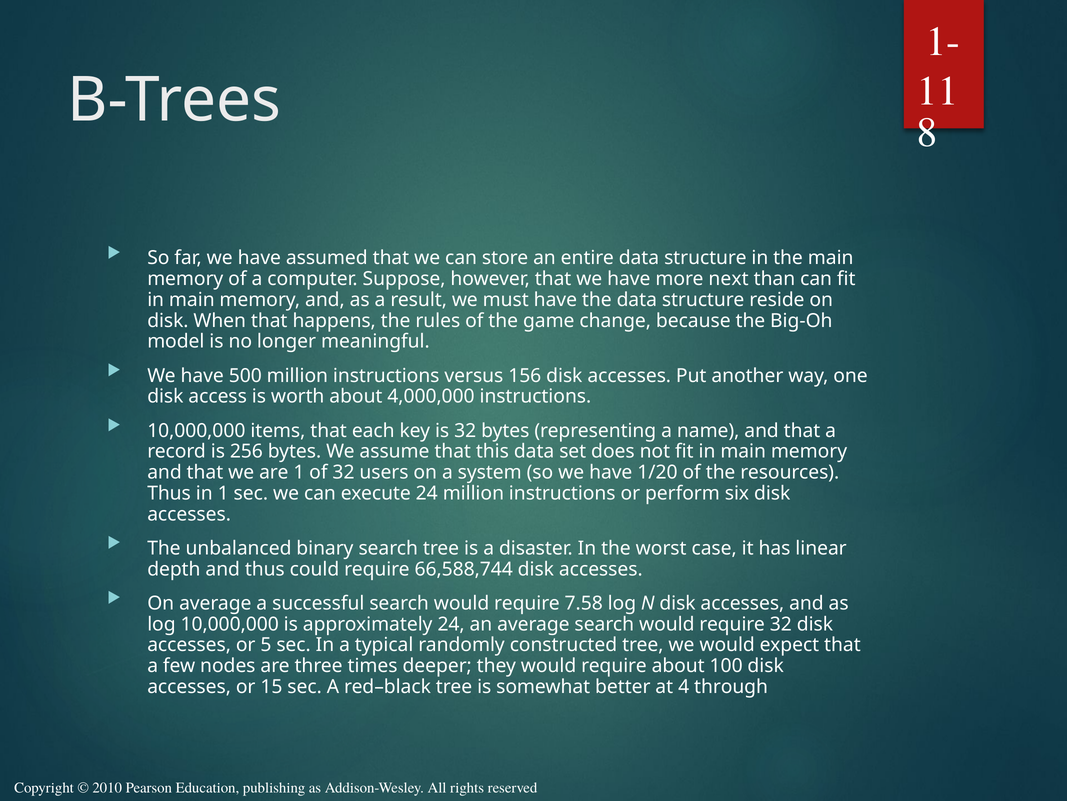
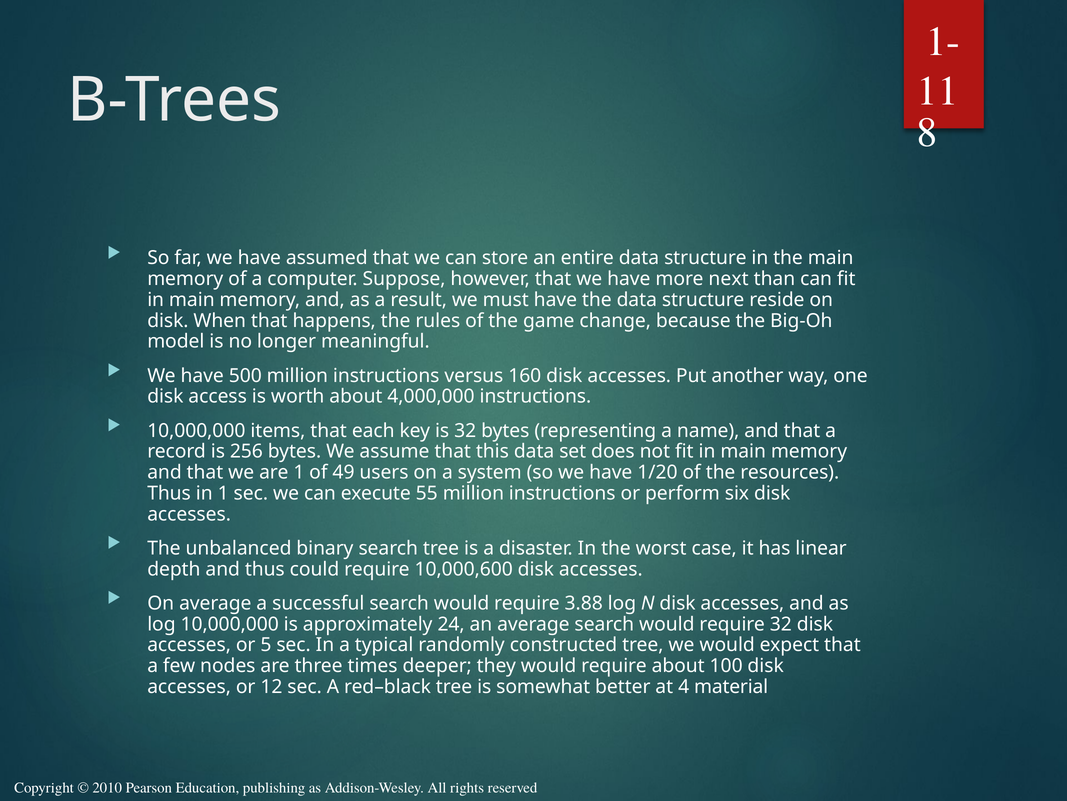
156: 156 -> 160
of 32: 32 -> 49
execute 24: 24 -> 55
66,588,744: 66,588,744 -> 10,000,600
7.58: 7.58 -> 3.88
15: 15 -> 12
through: through -> material
